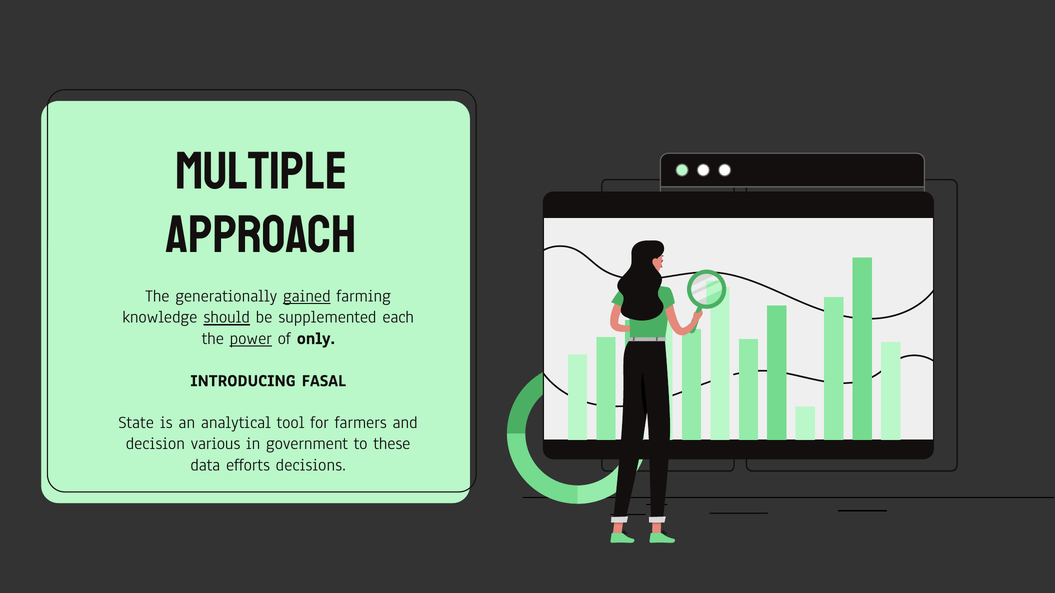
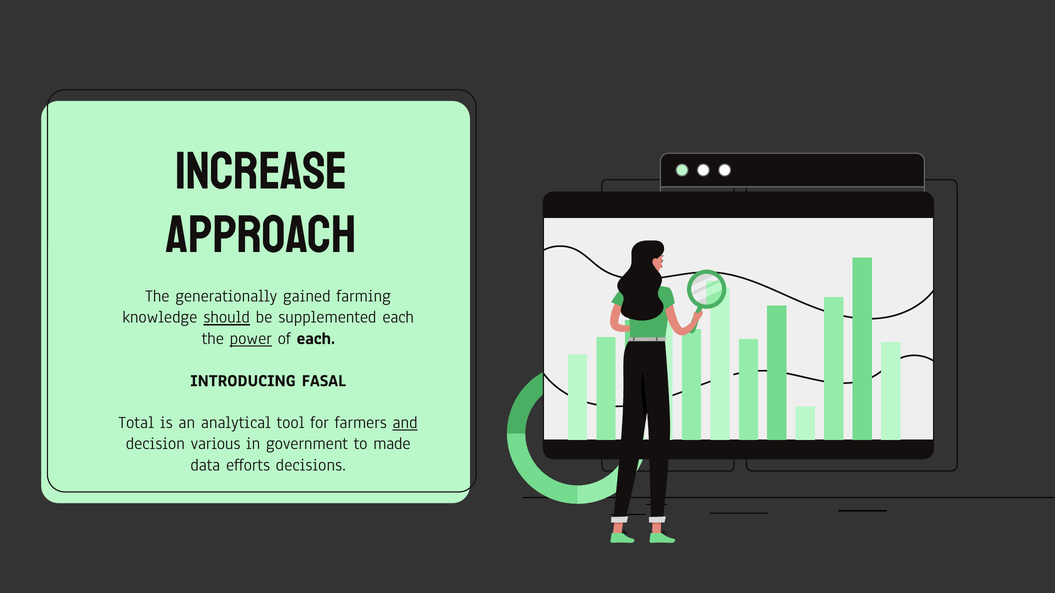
Multiple: Multiple -> Increase
gained underline: present -> none
of only: only -> each
State: State -> Total
and underline: none -> present
these: these -> made
